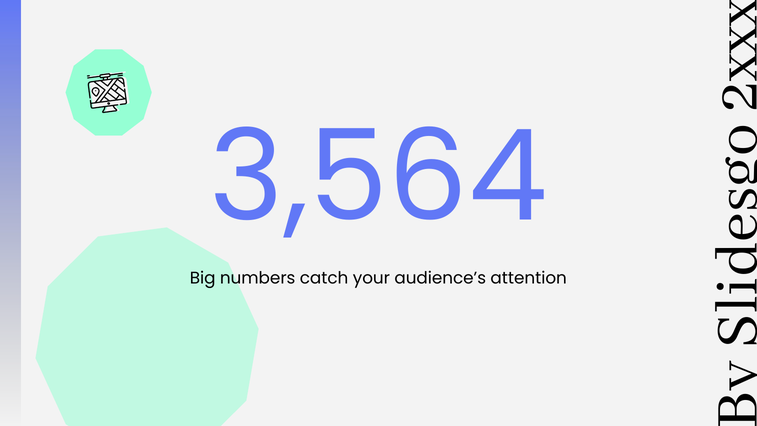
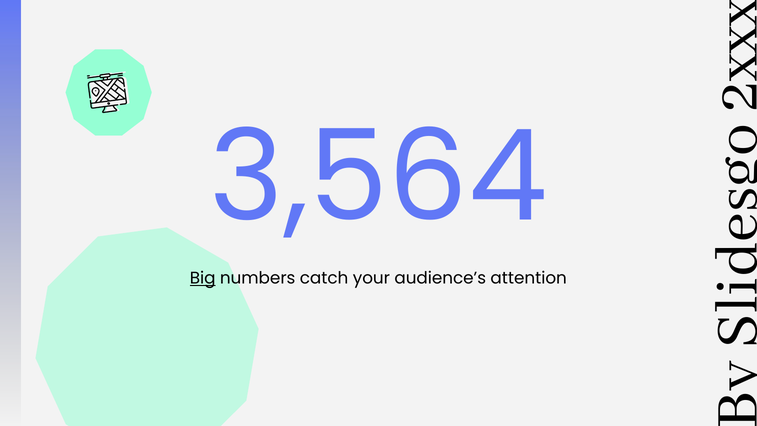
Big underline: none -> present
